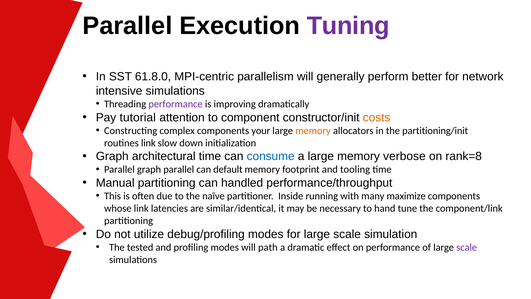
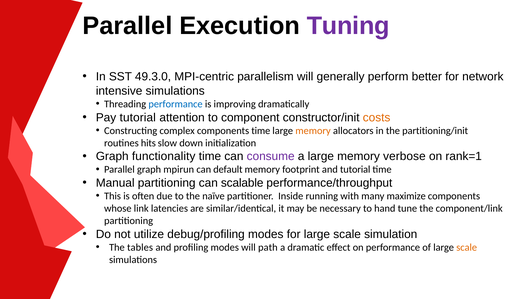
61.8.0: 61.8.0 -> 49.3.0
performance at (176, 104) colour: purple -> blue
components your: your -> time
routines link: link -> hits
architectural: architectural -> functionality
consume colour: blue -> purple
rank=8: rank=8 -> rank=1
graph parallel: parallel -> mpirun
and tooling: tooling -> tutorial
handled: handled -> scalable
tested: tested -> tables
scale at (467, 247) colour: purple -> orange
